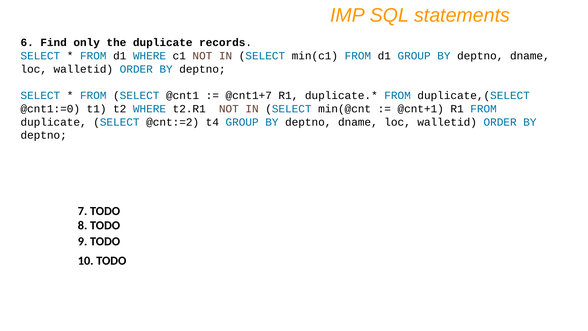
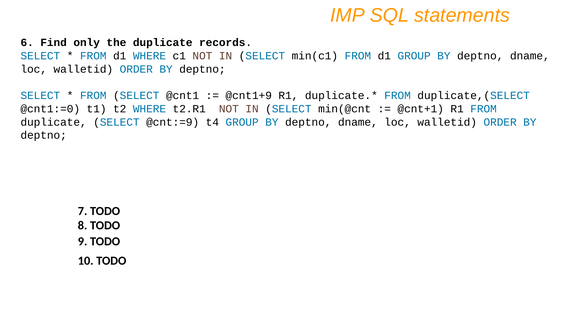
@cnt1+7: @cnt1+7 -> @cnt1+9
@cnt:=2: @cnt:=2 -> @cnt:=9
